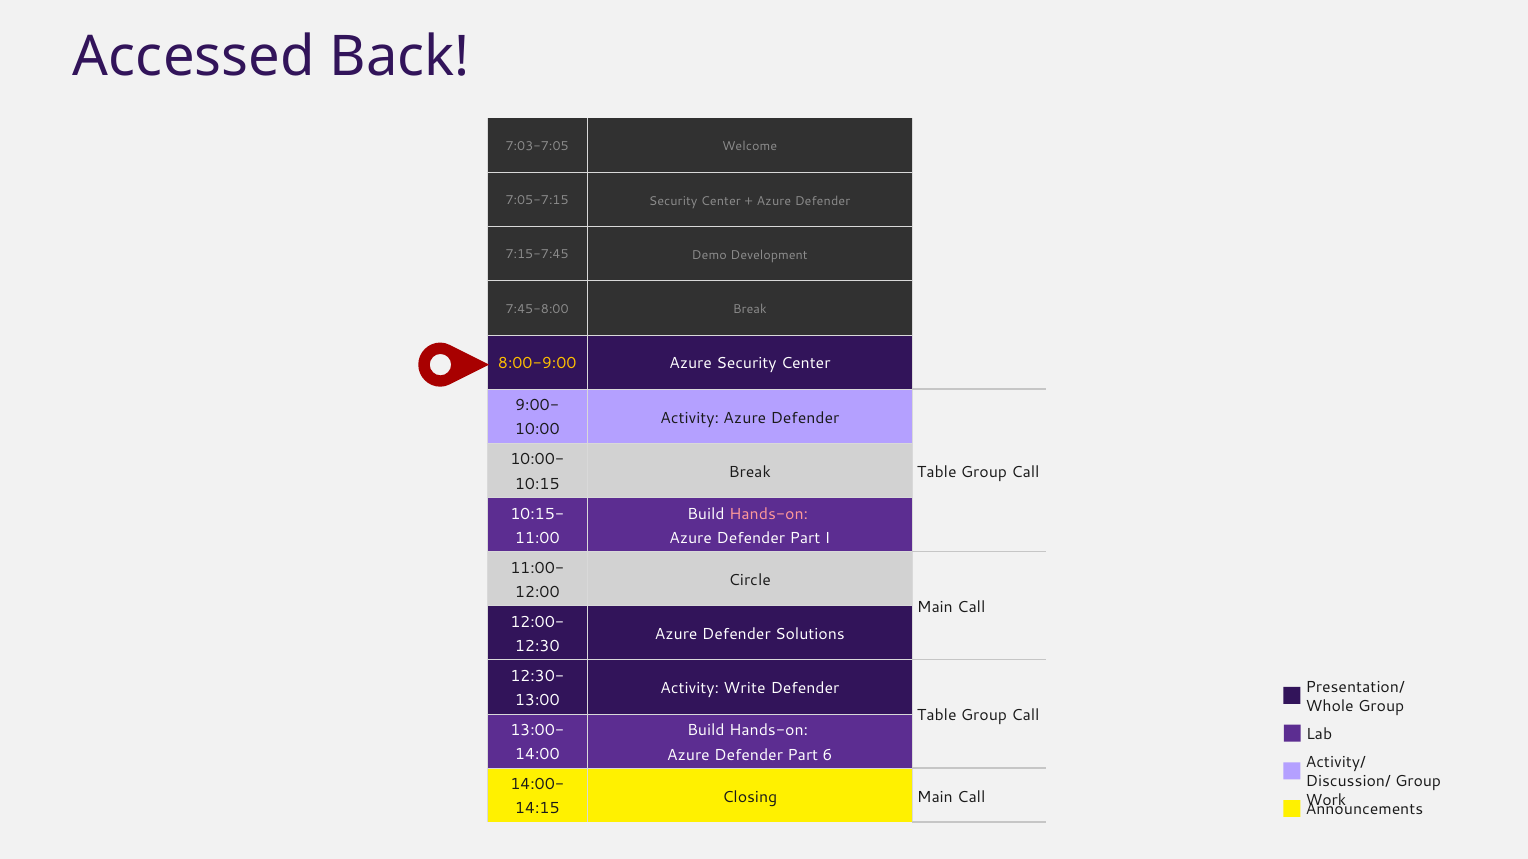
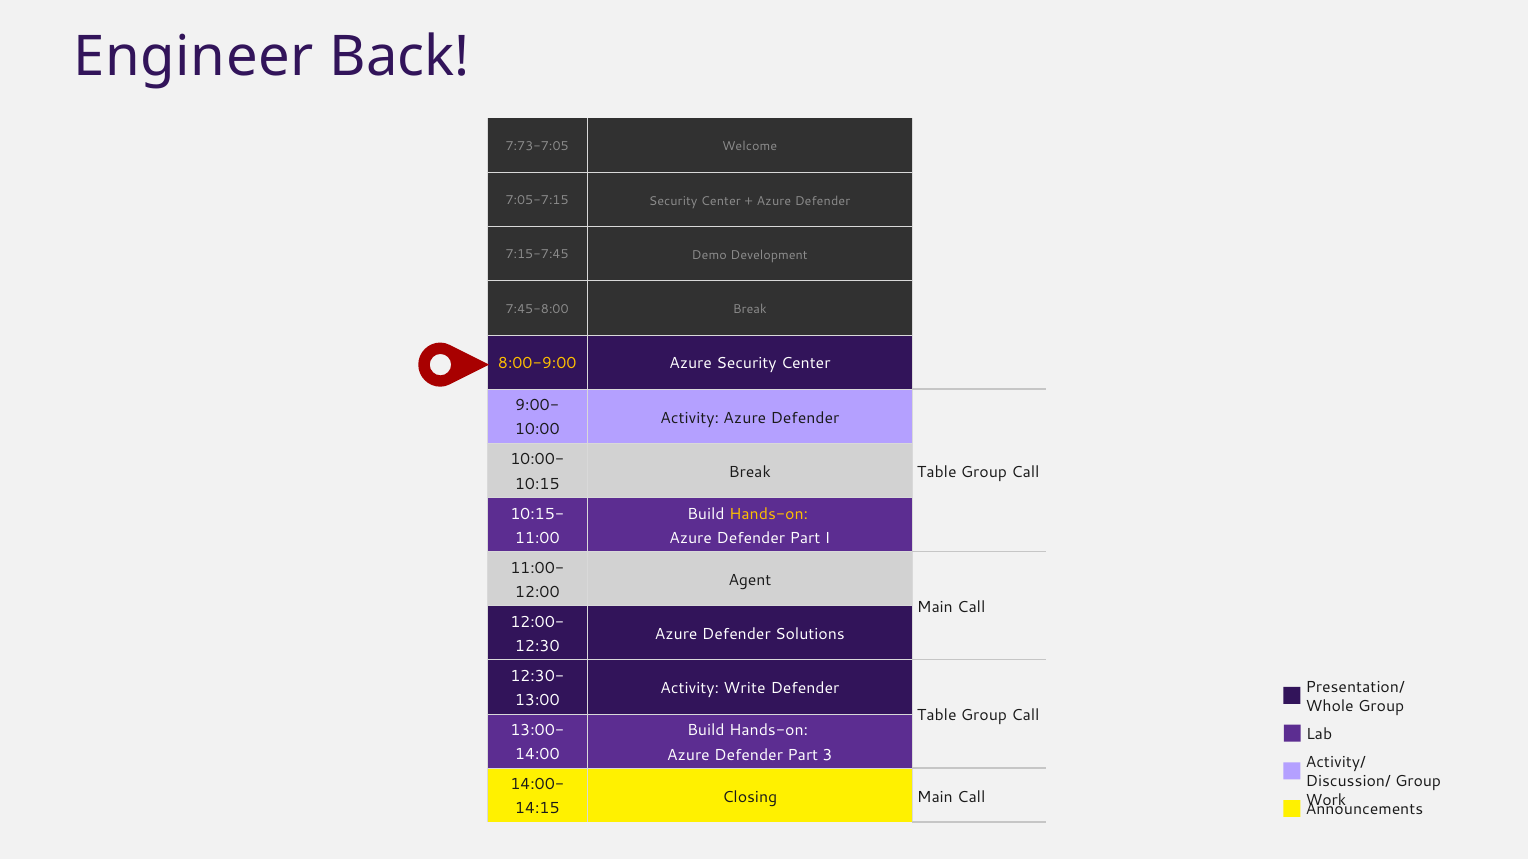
Accessed: Accessed -> Engineer
7:03-7:05: 7:03-7:05 -> 7:73-7:05
Hands-on at (769, 514) colour: pink -> yellow
Circle: Circle -> Agent
6: 6 -> 3
